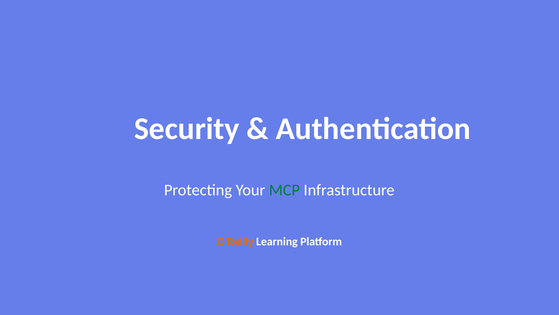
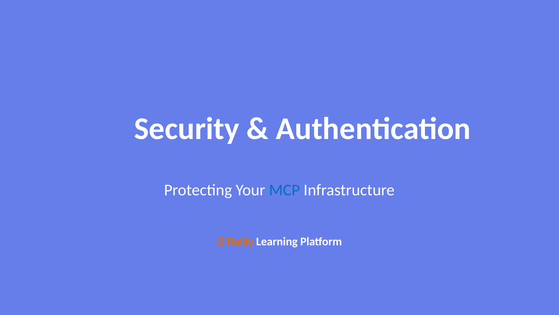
MCP colour: green -> blue
